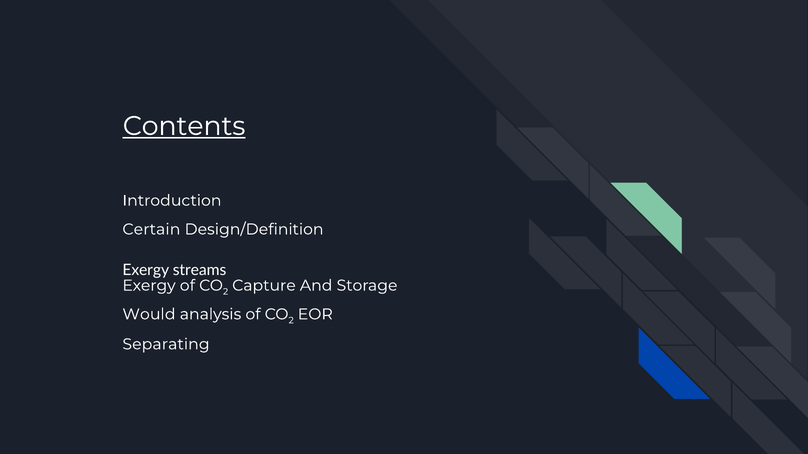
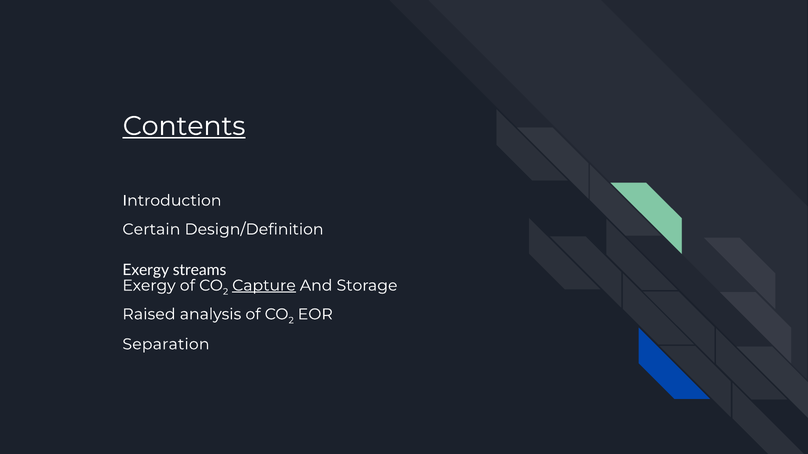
Capture underline: none -> present
Would: Would -> Raised
Separating: Separating -> Separation
